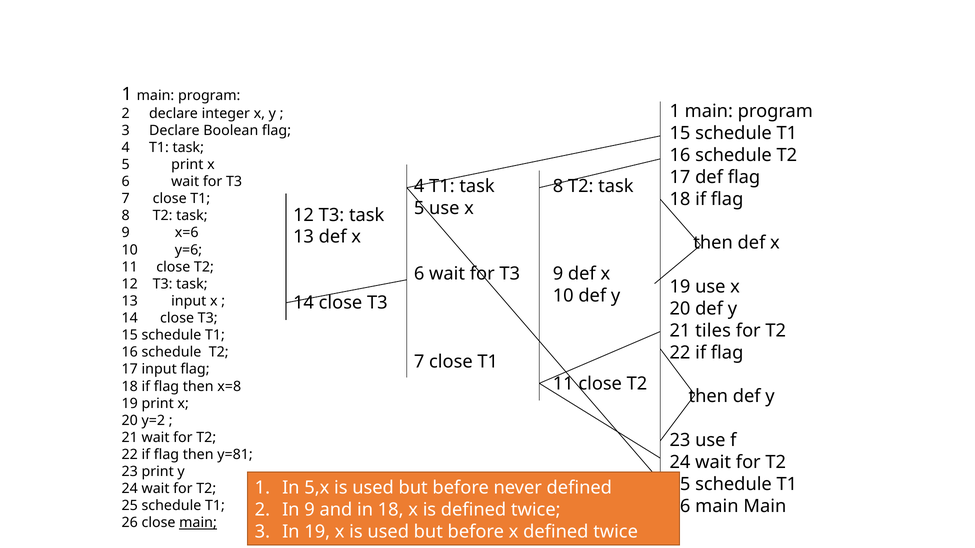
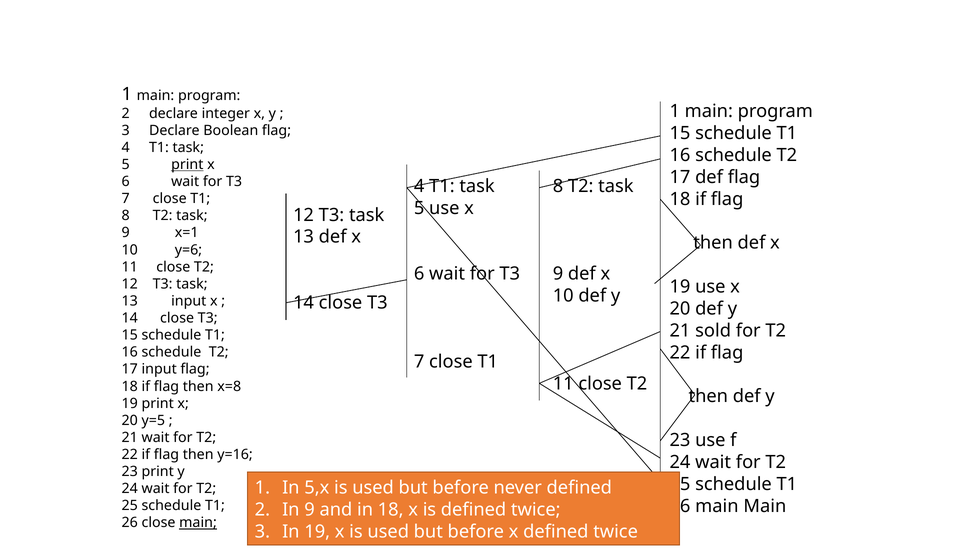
print at (187, 165) underline: none -> present
x=6: x=6 -> x=1
tiles: tiles -> sold
y=2: y=2 -> y=5
y=81: y=81 -> y=16
